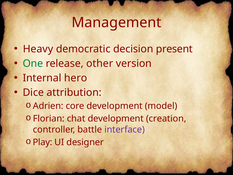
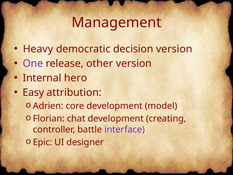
decision present: present -> version
One colour: green -> purple
Dice: Dice -> Easy
creation: creation -> creating
Play: Play -> Epic
